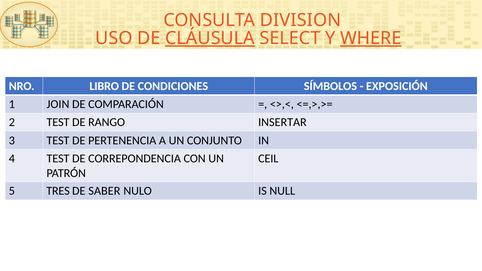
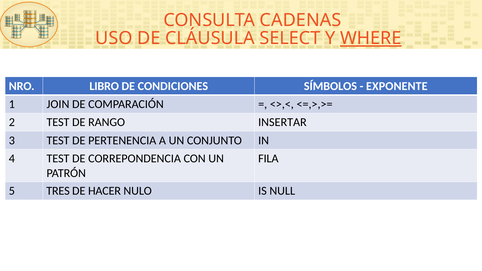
DIVISION: DIVISION -> CADENAS
CLÁUSULA underline: present -> none
EXPOSICIÓN: EXPOSICIÓN -> EXPONENTE
CEIL: CEIL -> FILA
SABER: SABER -> HACER
